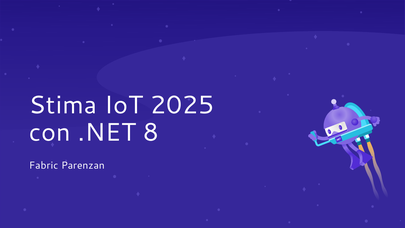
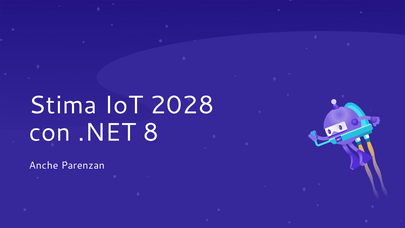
2025: 2025 -> 2028
Fabric: Fabric -> Anche
